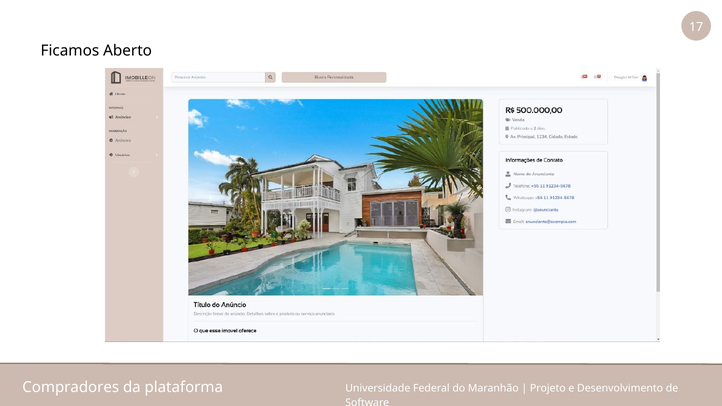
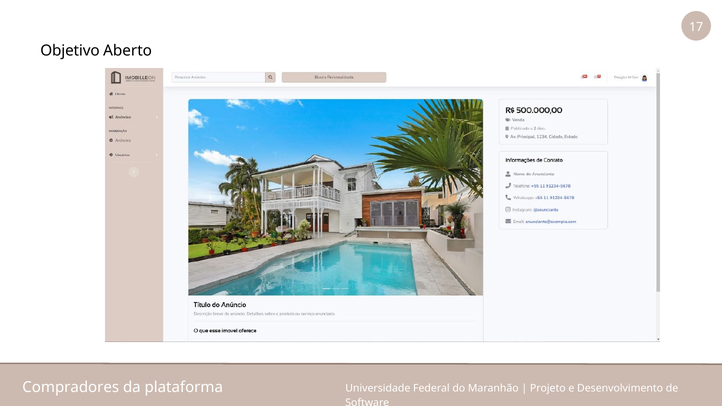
Ficamos: Ficamos -> Objetivo
